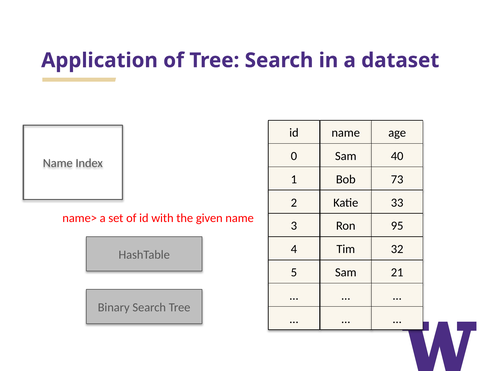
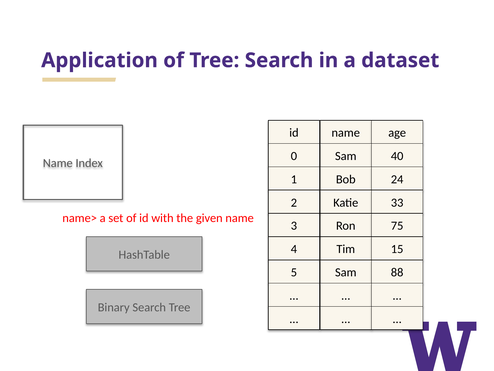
73: 73 -> 24
95: 95 -> 75
32: 32 -> 15
21: 21 -> 88
